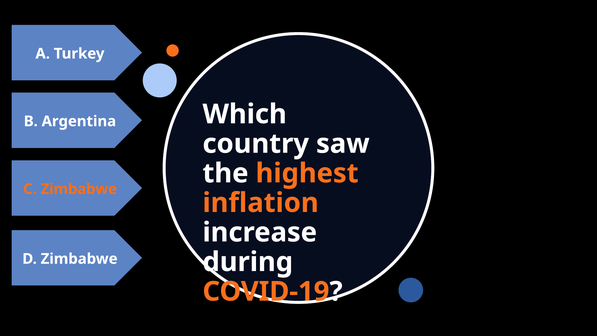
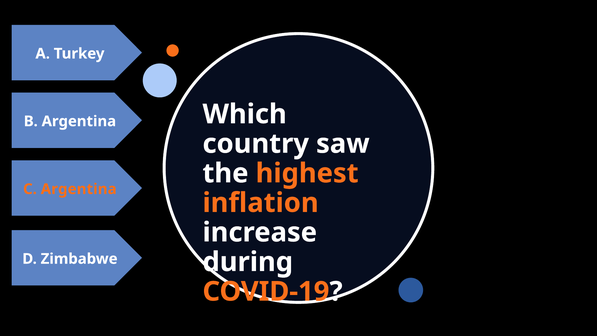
C Zimbabwe: Zimbabwe -> Argentina
